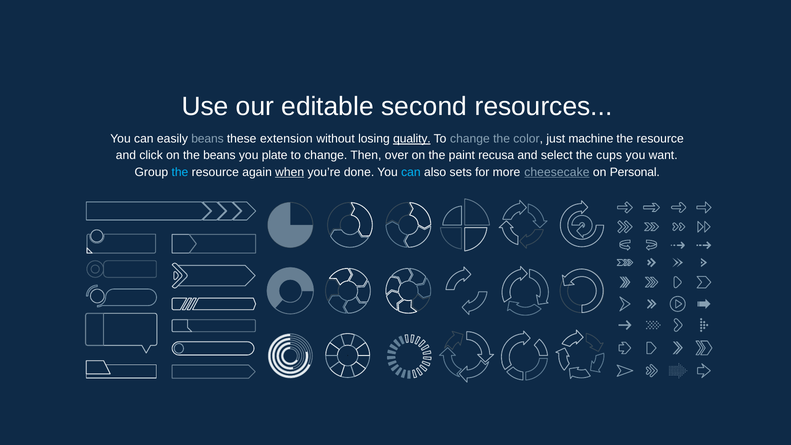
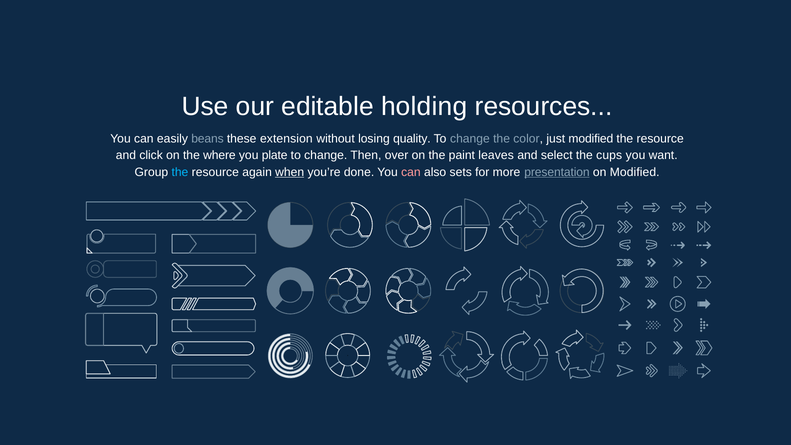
second: second -> holding
quality underline: present -> none
just machine: machine -> modified
the beans: beans -> where
recusa: recusa -> leaves
can at (411, 172) colour: light blue -> pink
cheesecake: cheesecake -> presentation
on Personal: Personal -> Modified
